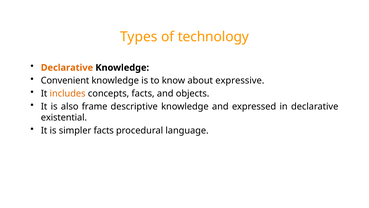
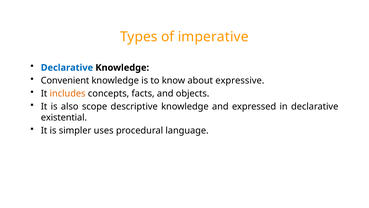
technology: technology -> imperative
Declarative at (67, 68) colour: orange -> blue
frame: frame -> scope
simpler facts: facts -> uses
